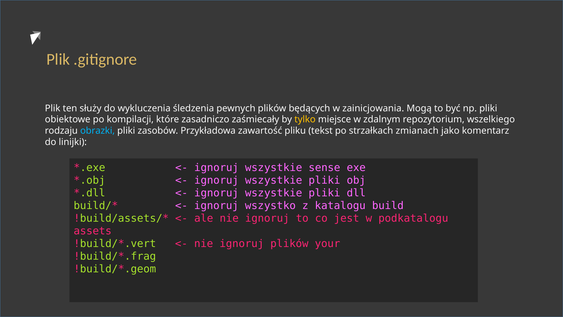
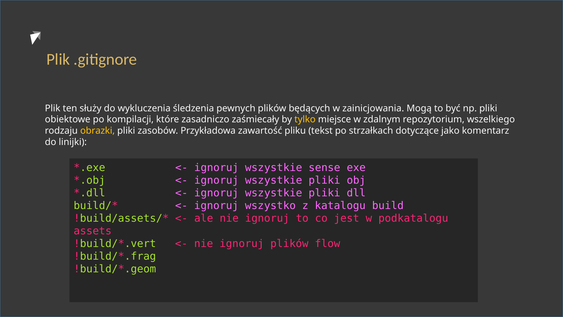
obrazki colour: light blue -> yellow
zmianach: zmianach -> dotyczące
your: your -> flow
